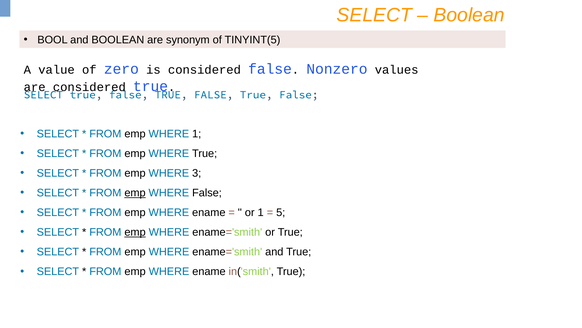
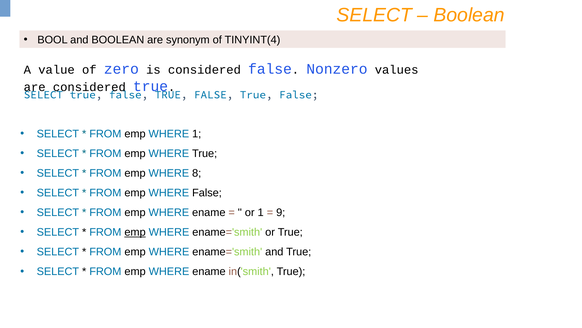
TINYINT(5: TINYINT(5 -> TINYINT(4
3: 3 -> 8
emp at (135, 193) underline: present -> none
5: 5 -> 9
